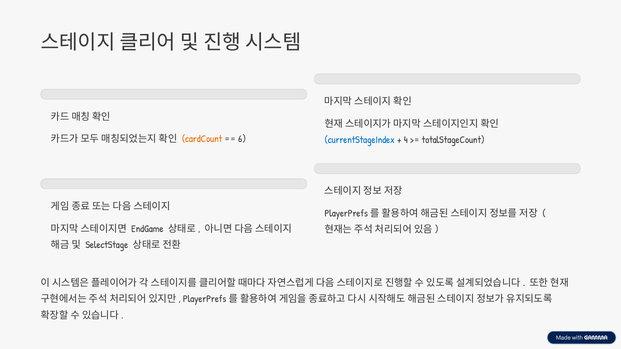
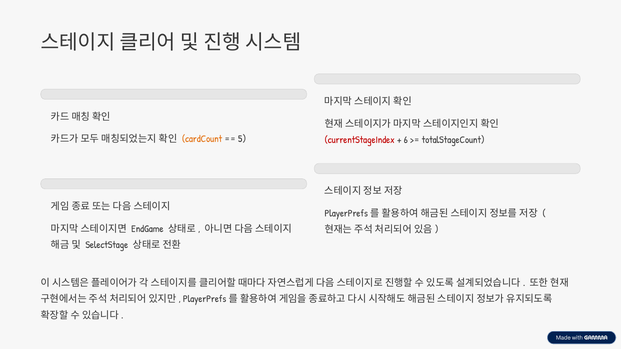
6: 6 -> 5
currentStageIndex colour: blue -> red
4: 4 -> 6
